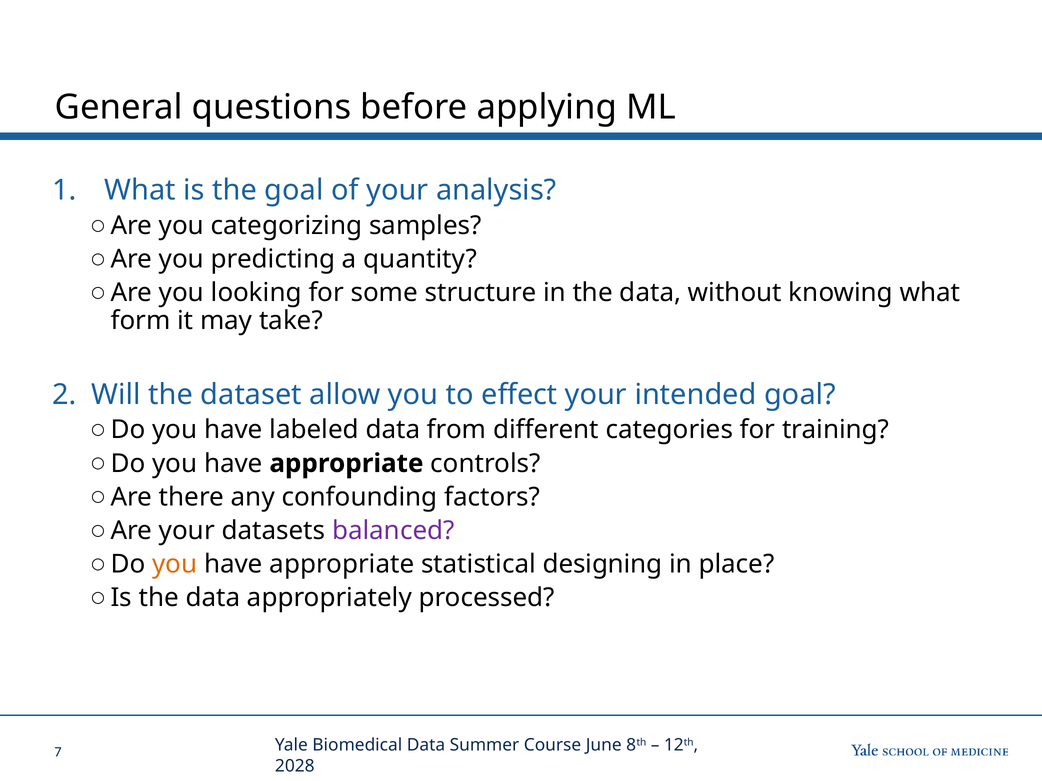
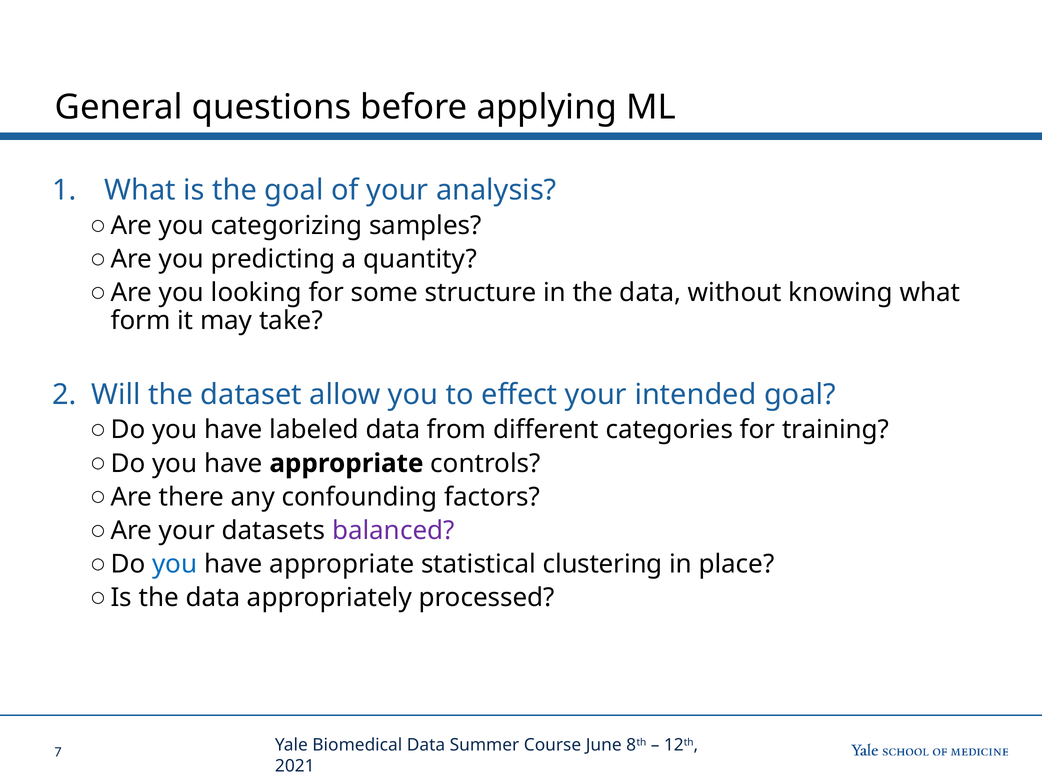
you at (175, 564) colour: orange -> blue
designing: designing -> clustering
2028: 2028 -> 2021
